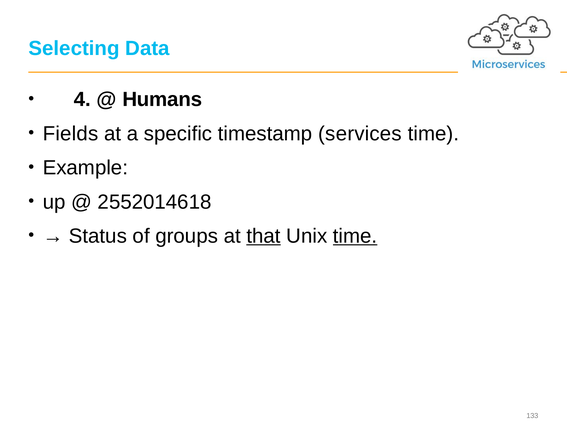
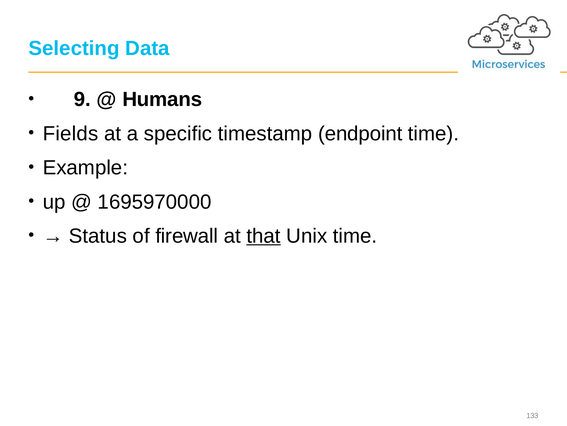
4: 4 -> 9
services: services -> endpoint
2552014618: 2552014618 -> 1695970000
groups: groups -> firewall
time at (355, 236) underline: present -> none
